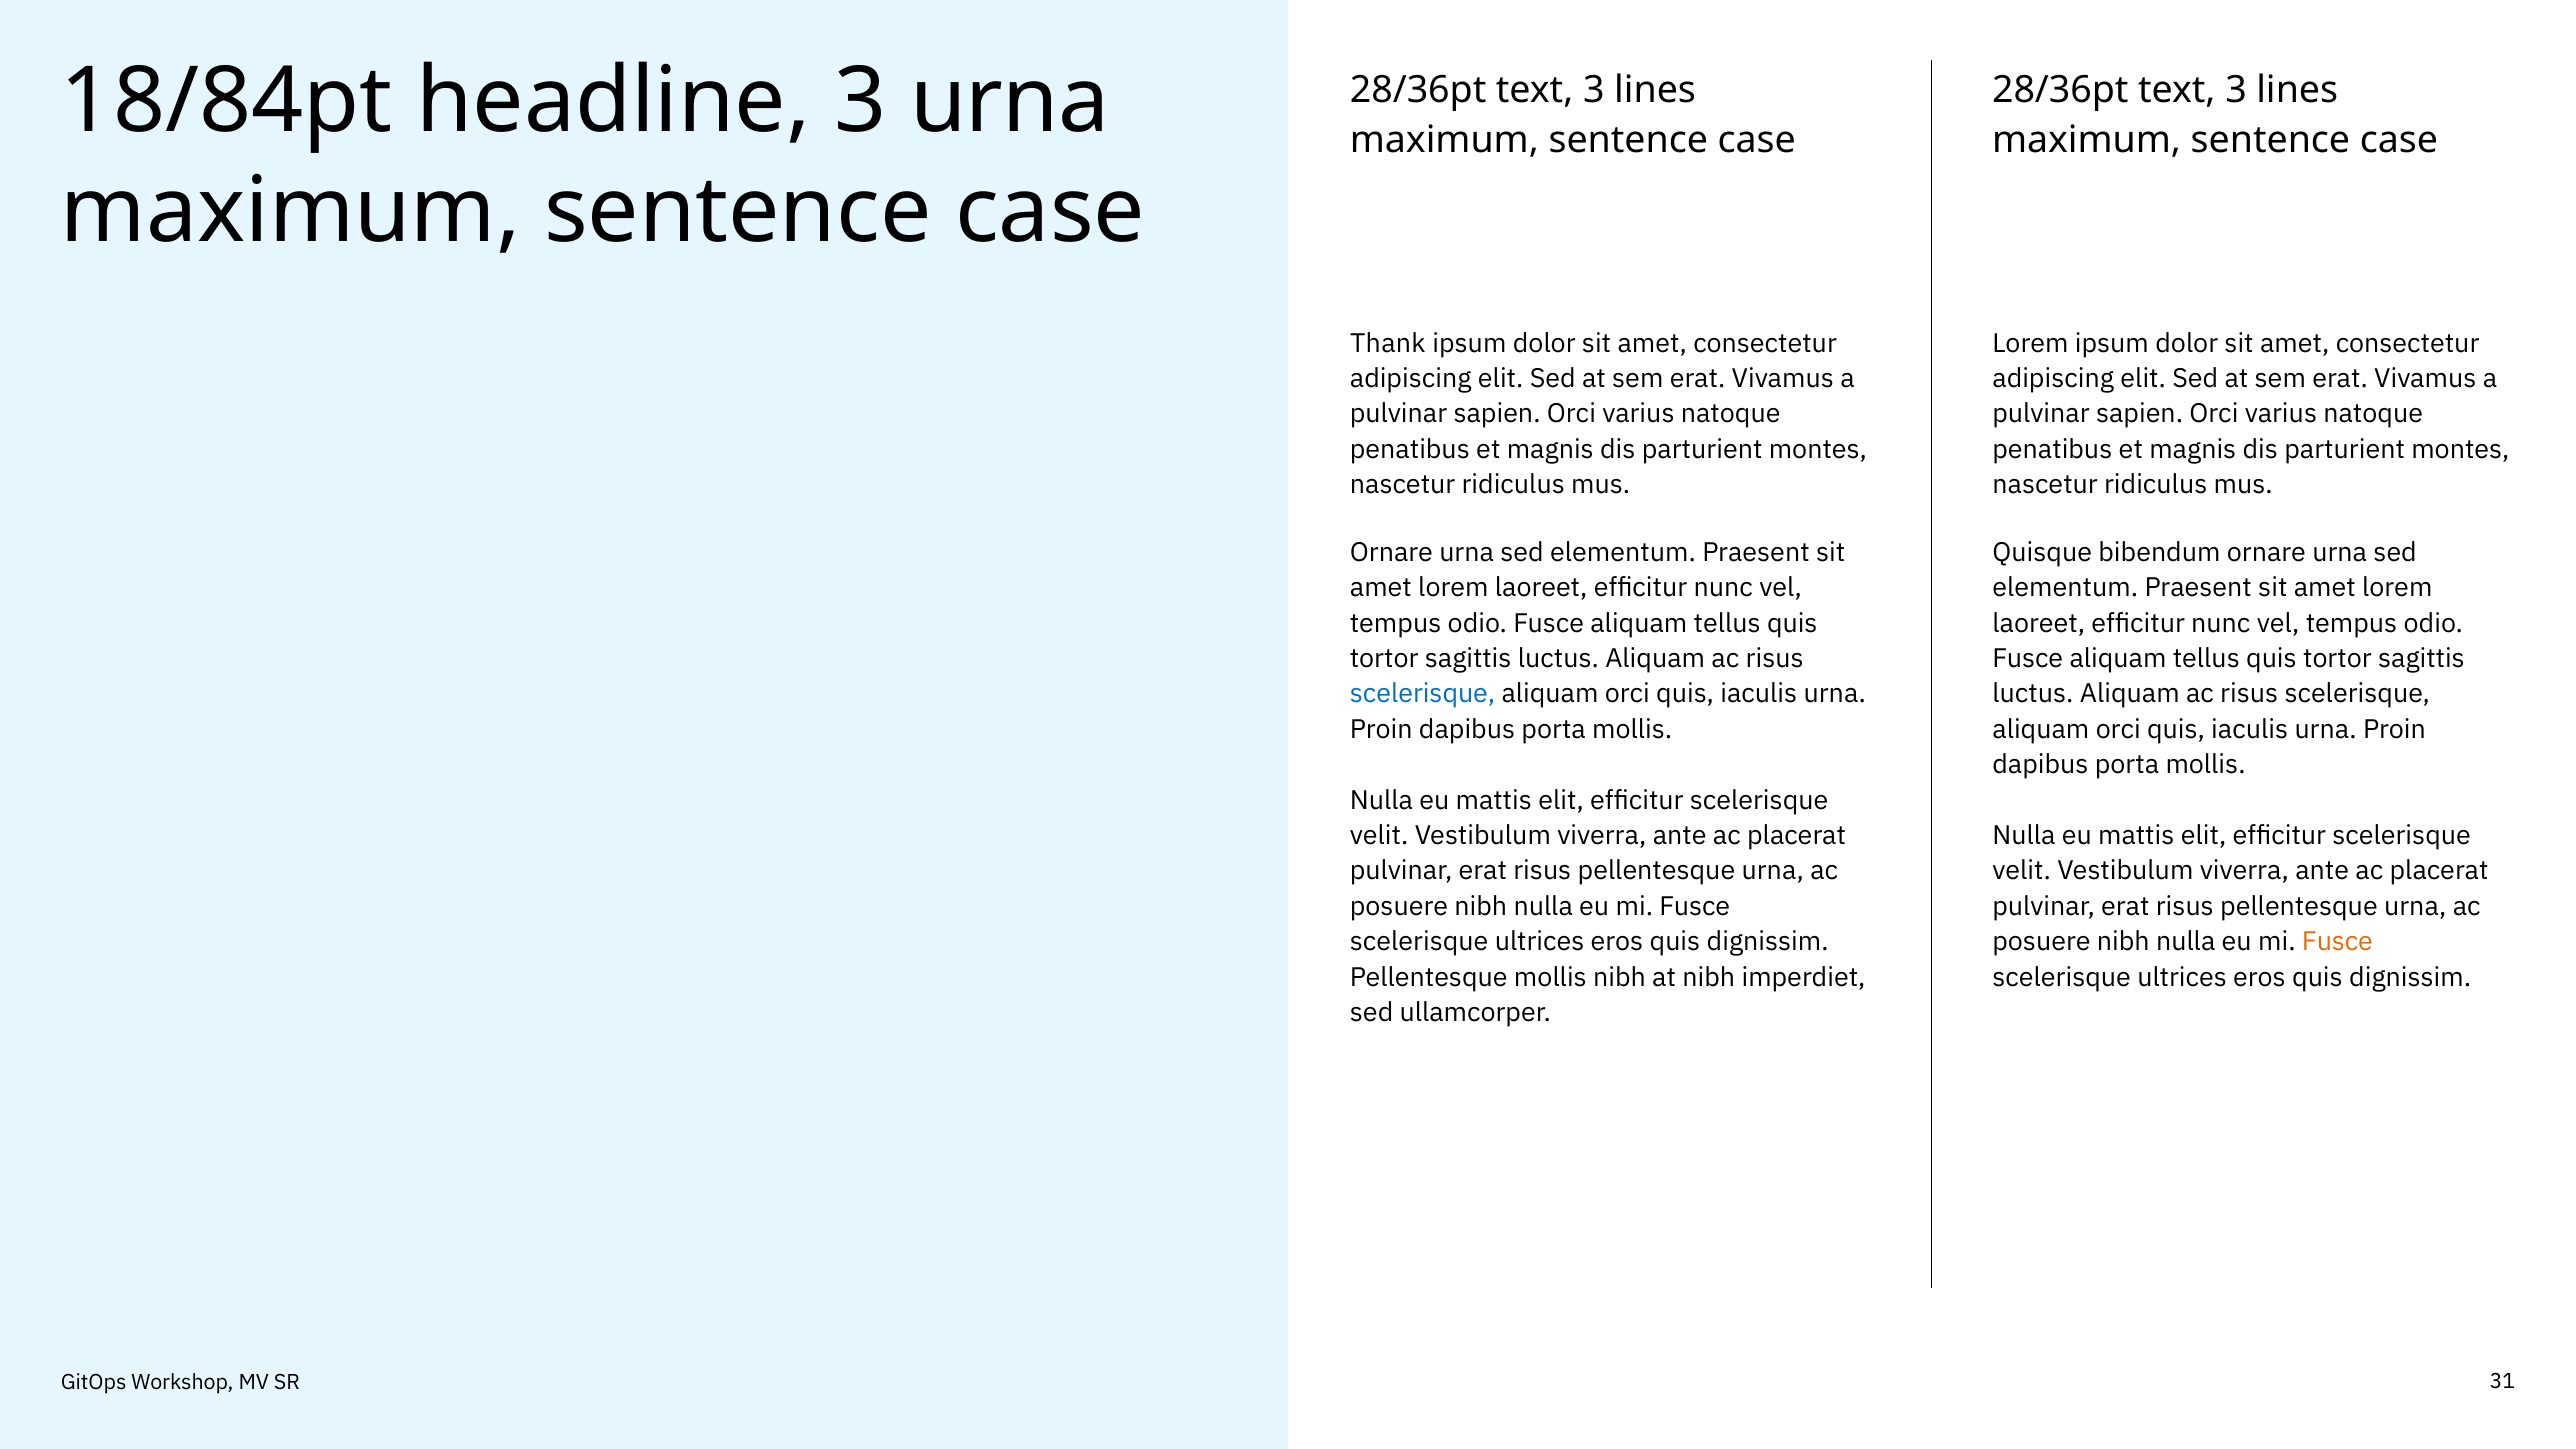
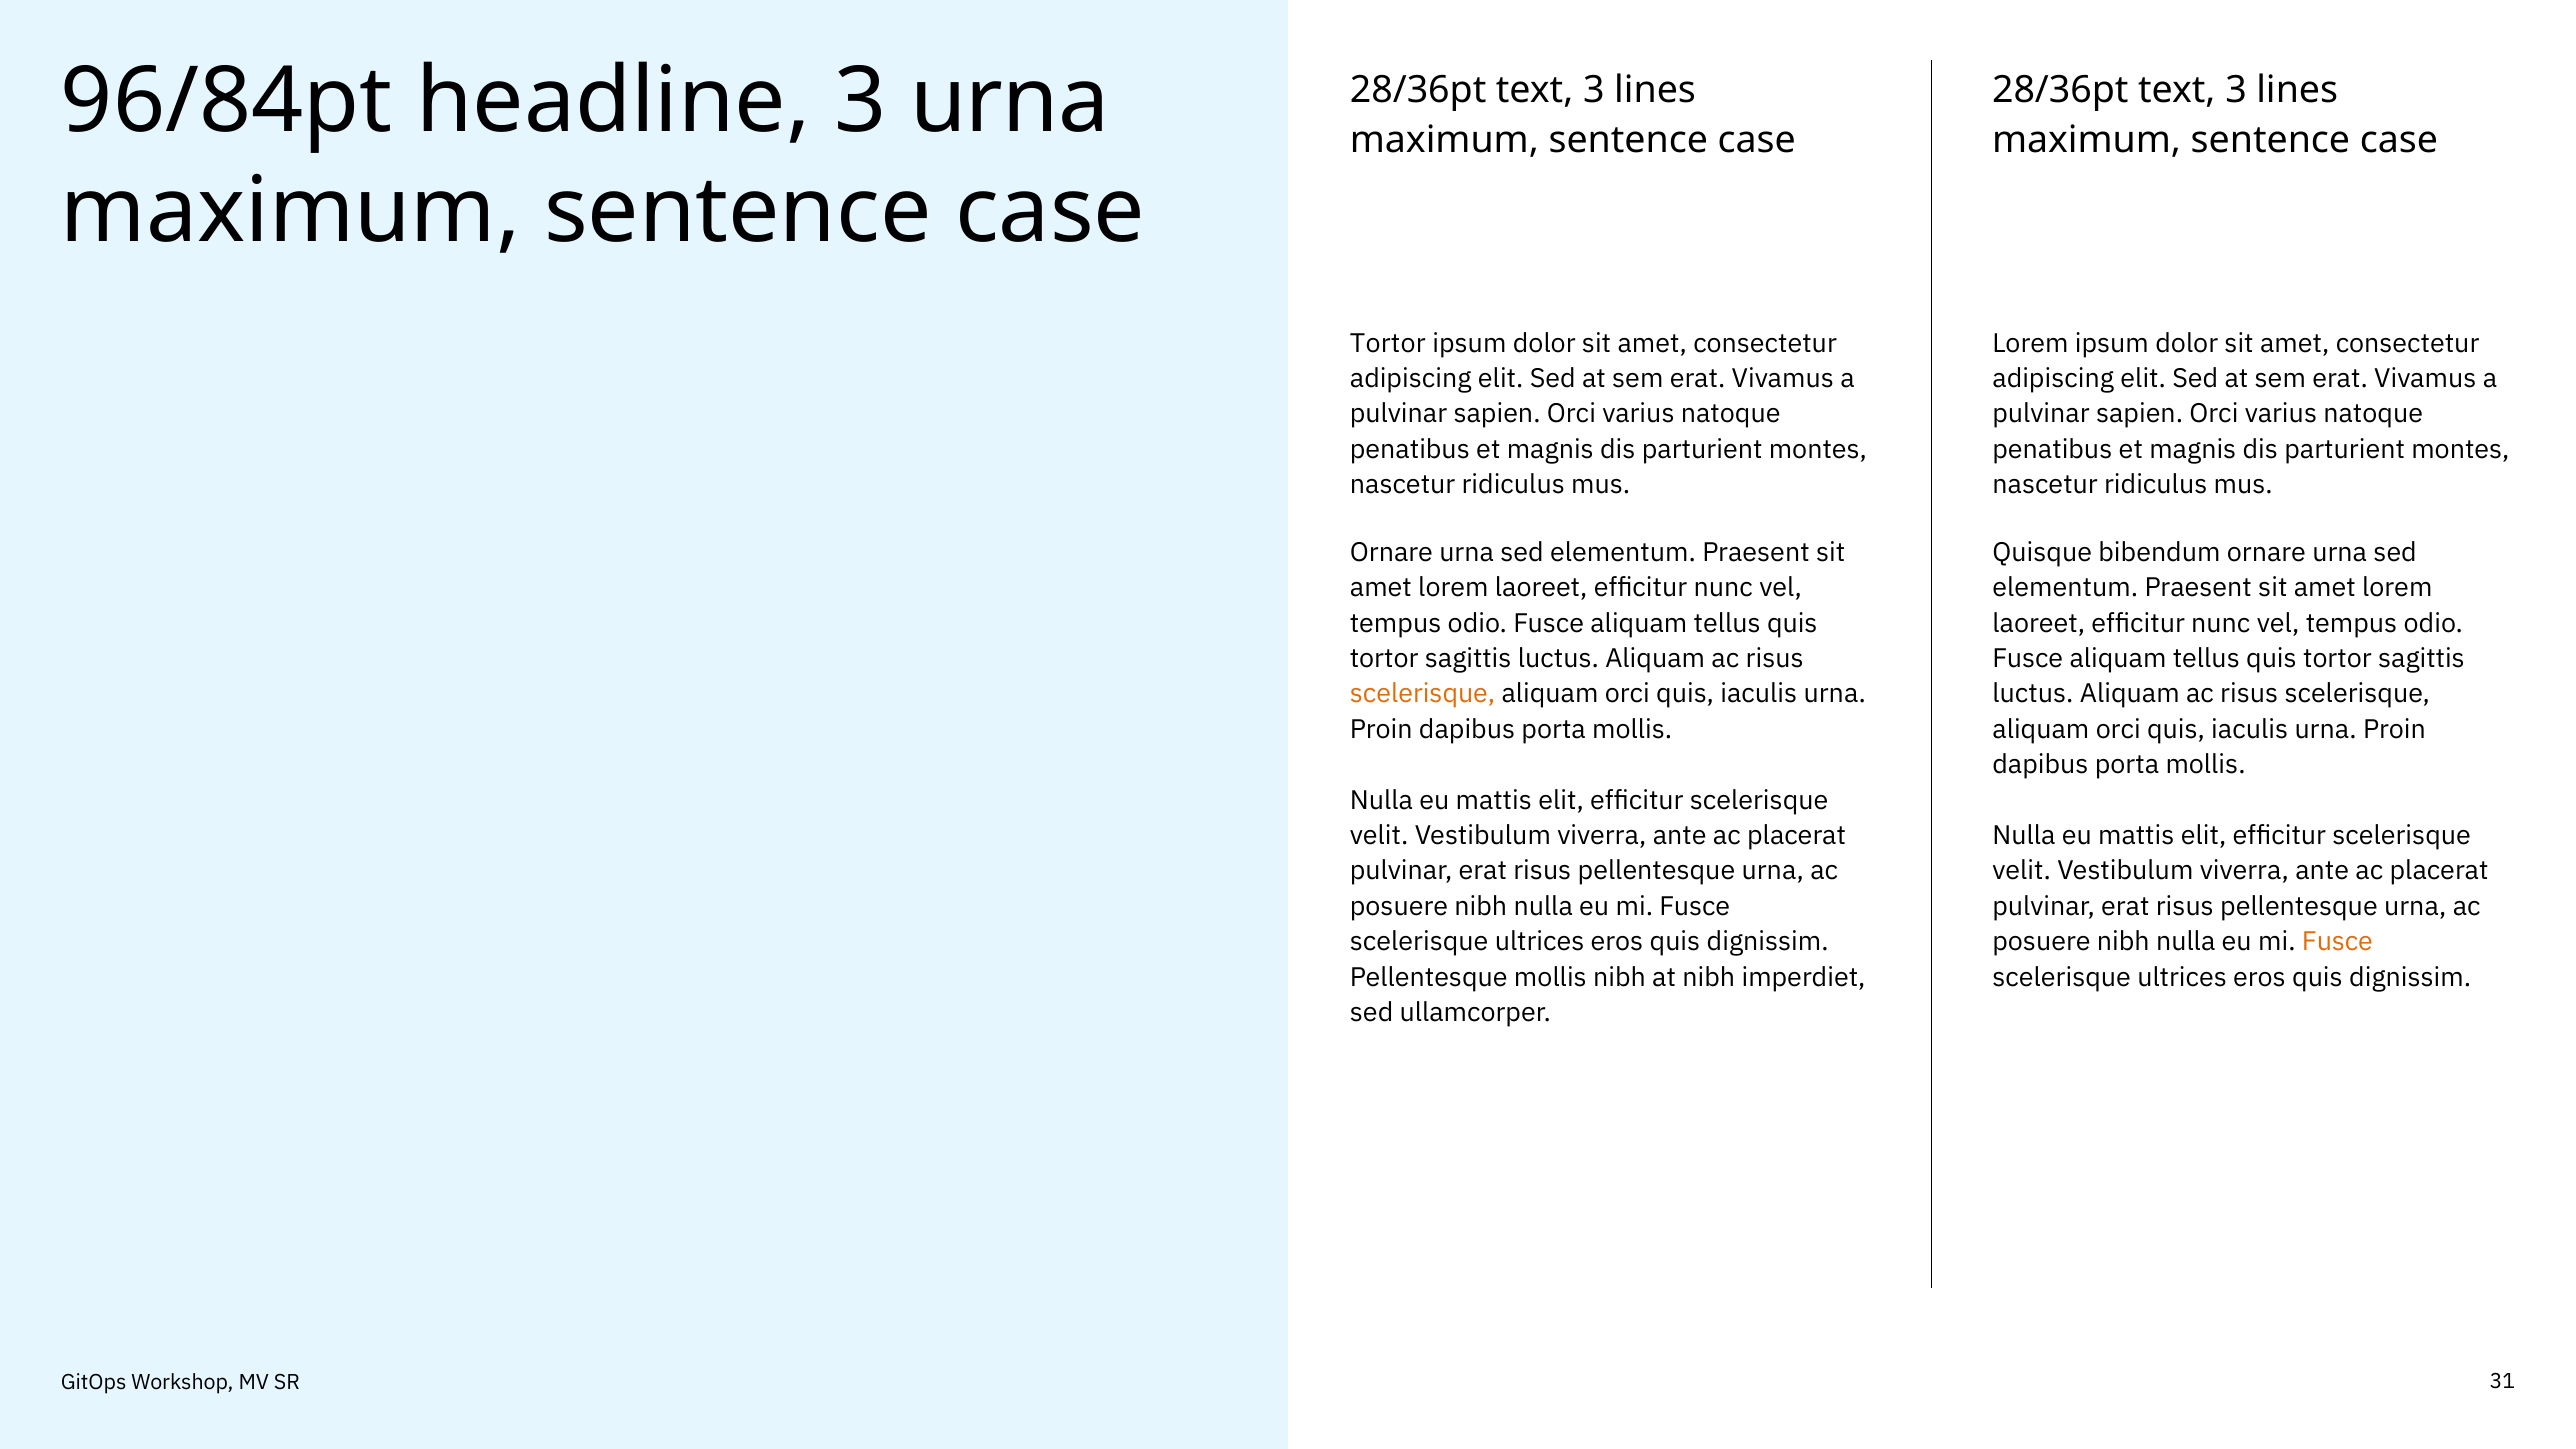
18/84pt: 18/84pt -> 96/84pt
Thank at (1388, 343): Thank -> Tortor
scelerisque at (1423, 694) colour: blue -> orange
